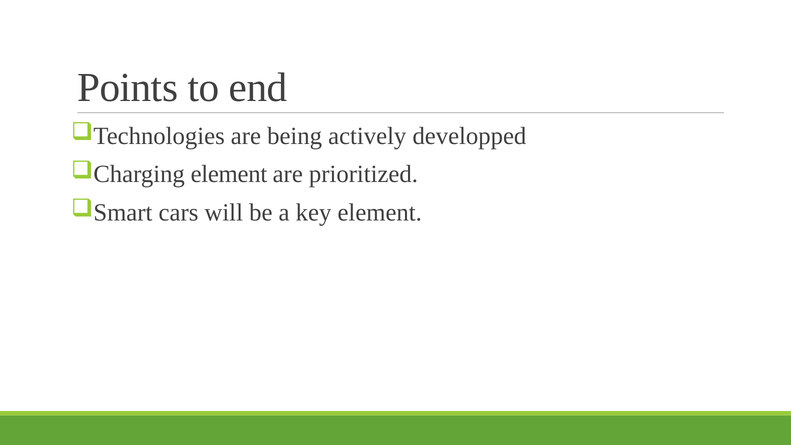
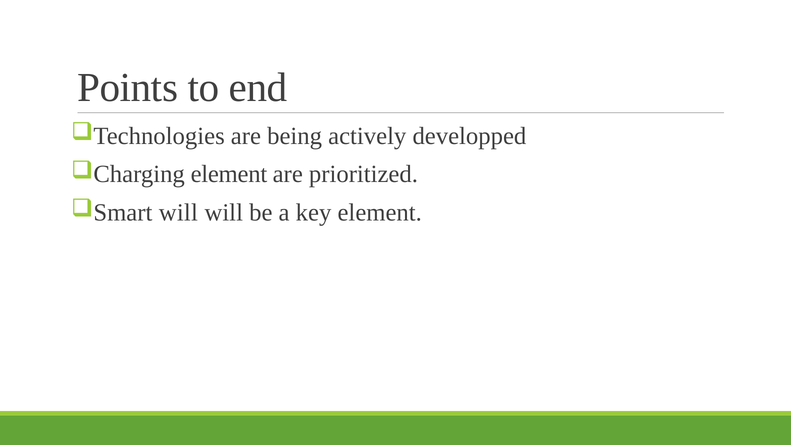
cars at (178, 212): cars -> will
